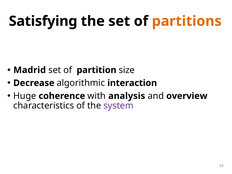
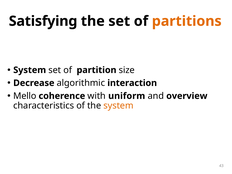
Madrid at (30, 70): Madrid -> System
Huge: Huge -> Mello
analysis: analysis -> uniform
system at (118, 106) colour: purple -> orange
